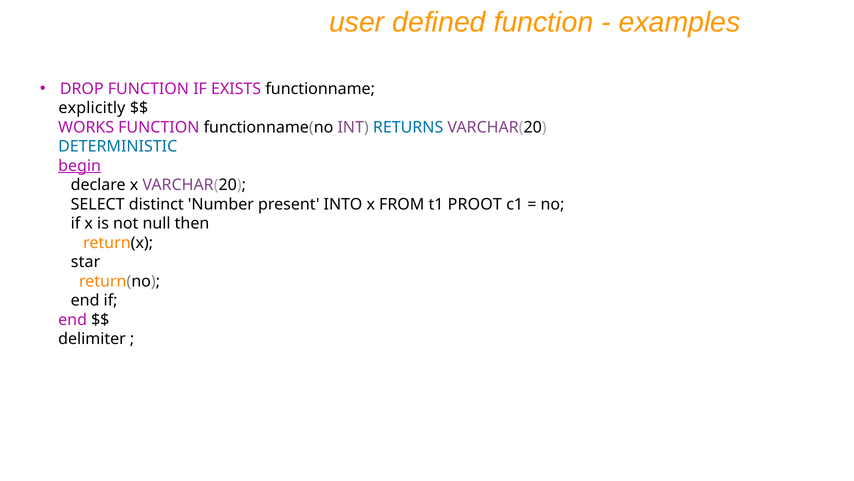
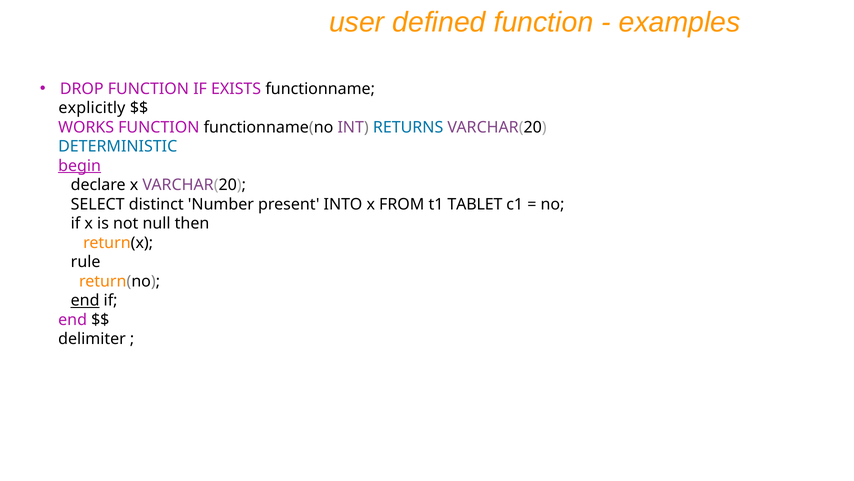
PROOT: PROOT -> TABLET
star: star -> rule
end at (85, 300) underline: none -> present
